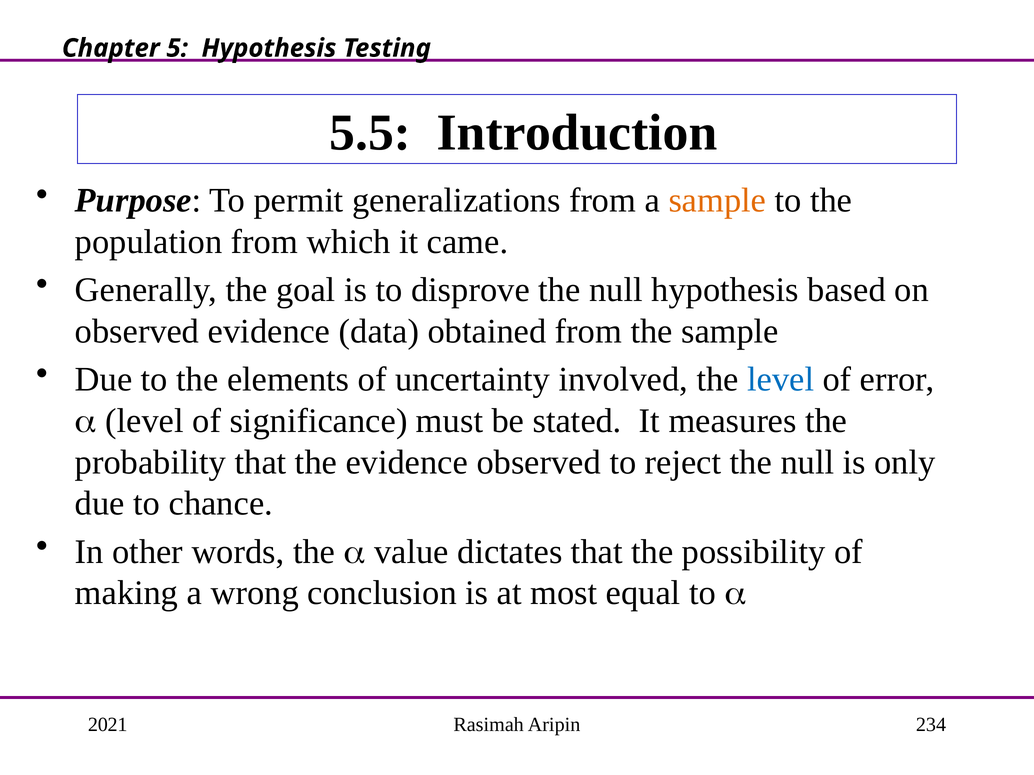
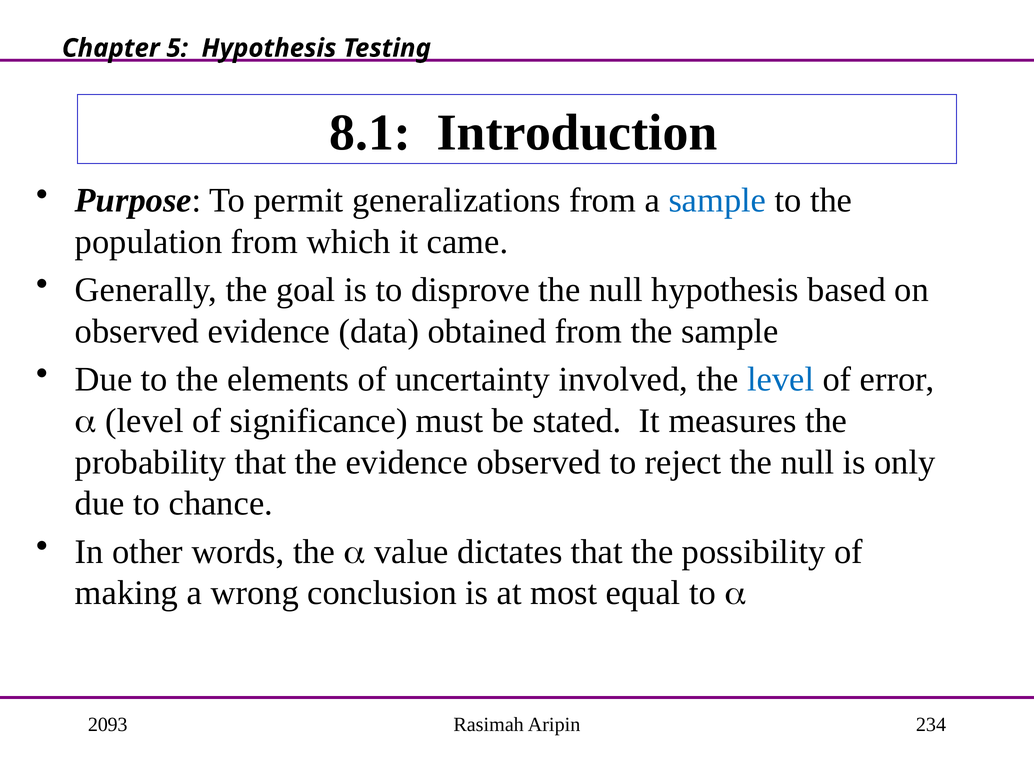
5.5: 5.5 -> 8.1
sample at (717, 201) colour: orange -> blue
2021: 2021 -> 2093
